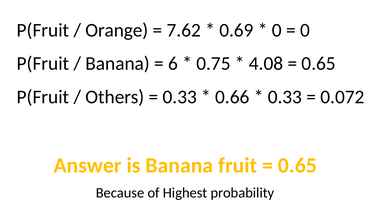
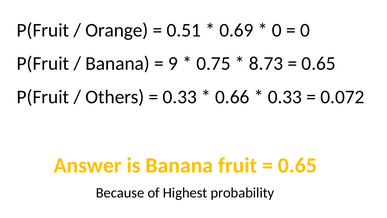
7.62: 7.62 -> 0.51
6: 6 -> 9
4.08: 4.08 -> 8.73
